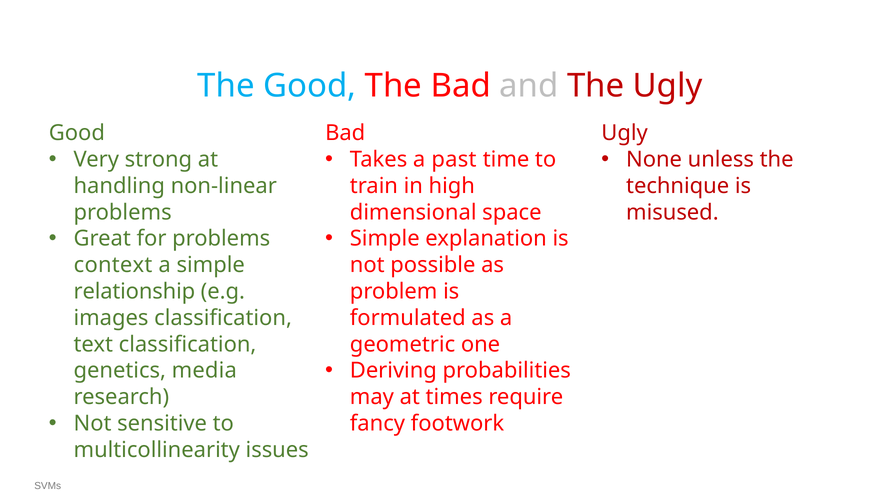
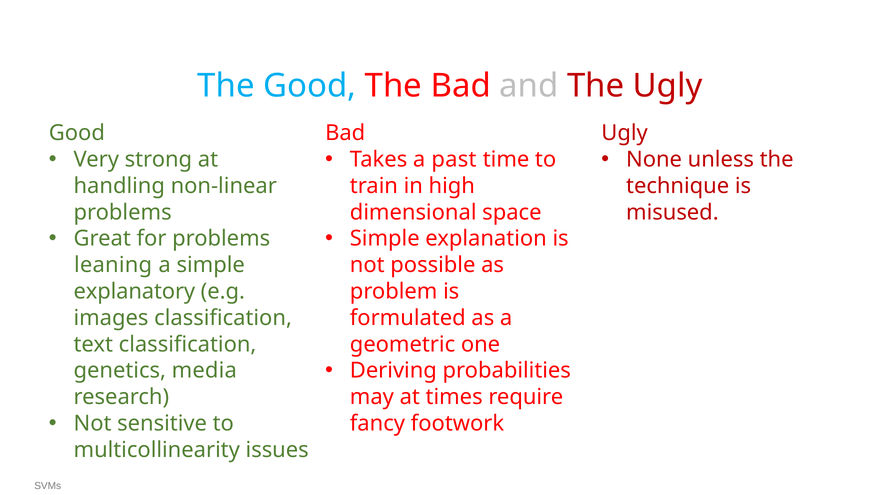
context: context -> leaning
relationship: relationship -> explanatory
